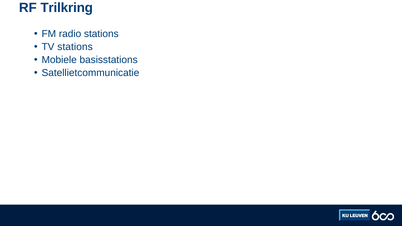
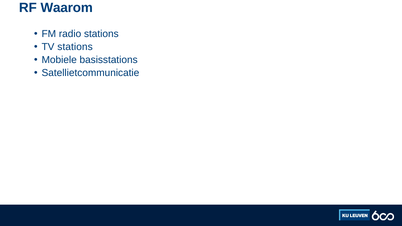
Trilkring: Trilkring -> Waarom
